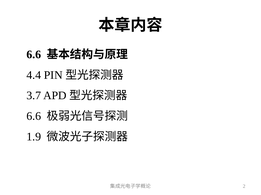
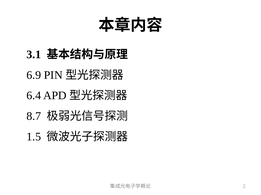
6.6 at (34, 55): 6.6 -> 3.1
4.4: 4.4 -> 6.9
3.7: 3.7 -> 6.4
6.6 at (34, 117): 6.6 -> 8.7
1.9: 1.9 -> 1.5
